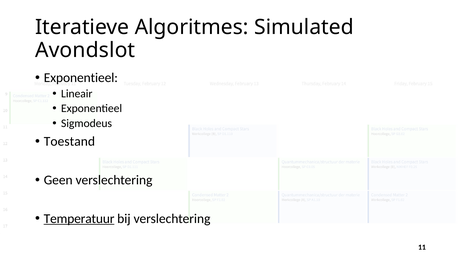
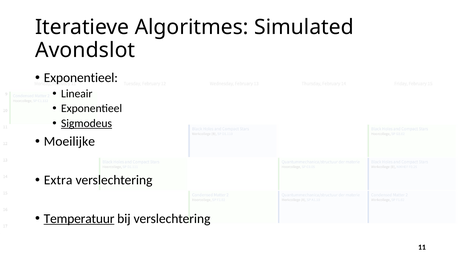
Sigmodeus underline: none -> present
Toestand: Toestand -> Moeilijke
Geen: Geen -> Extra
